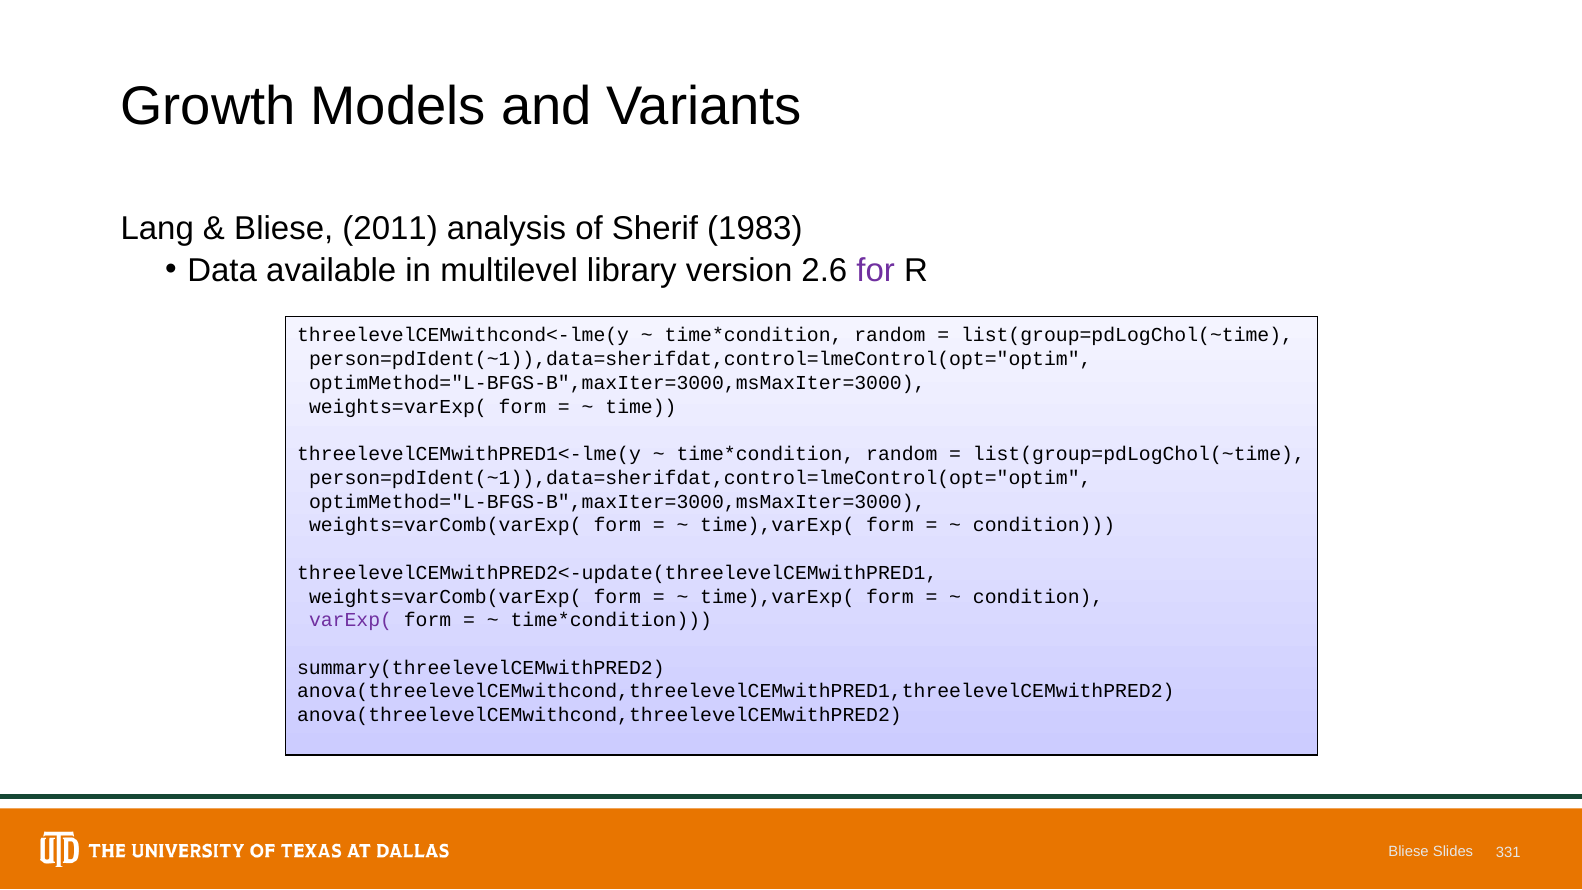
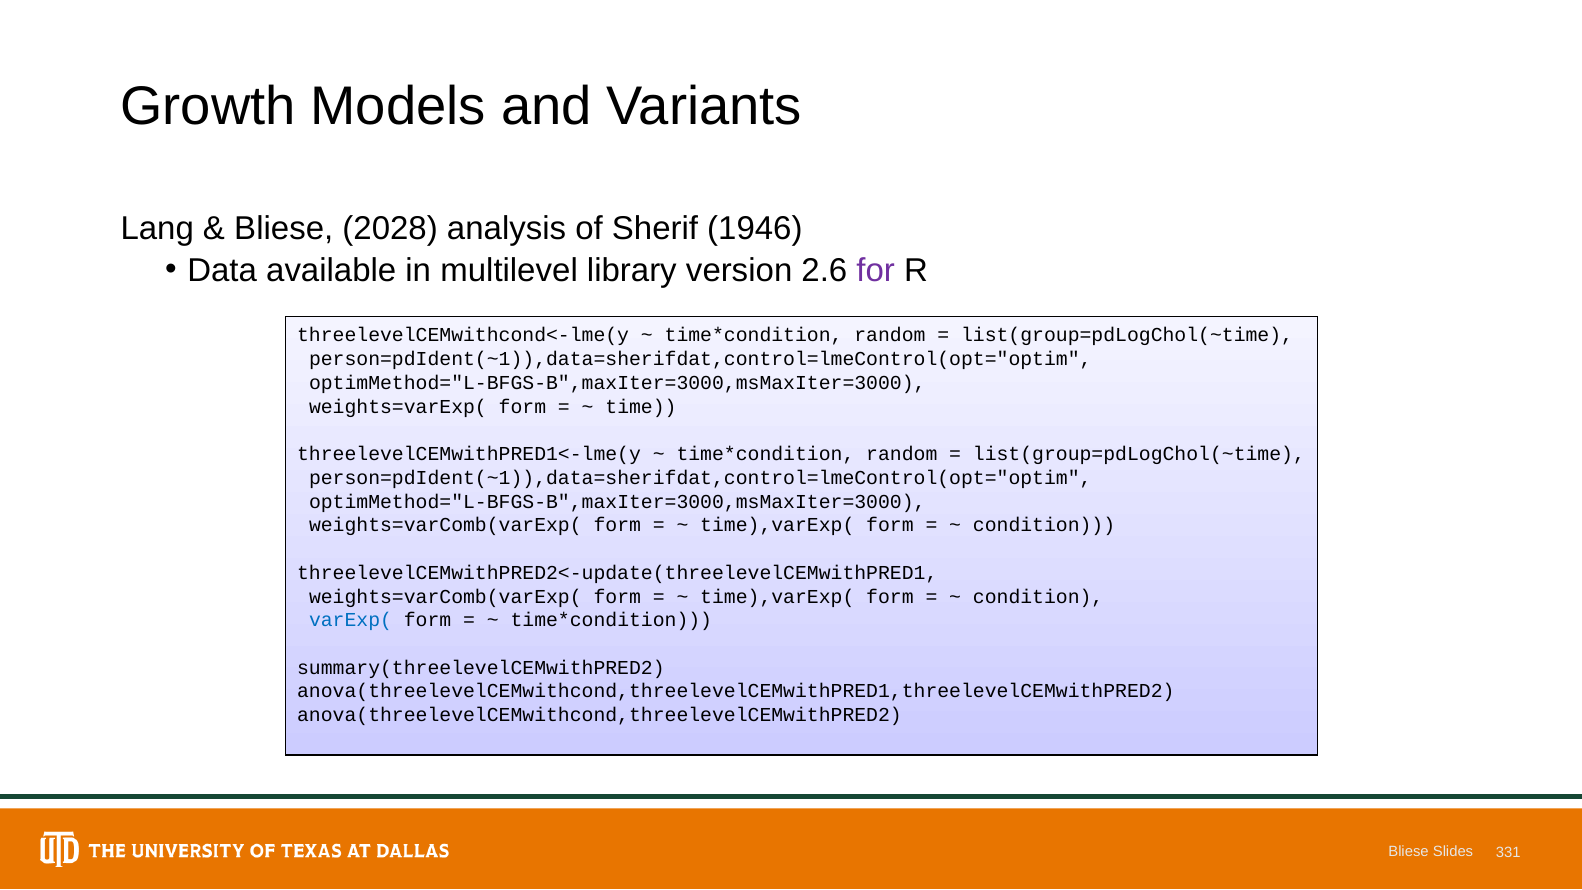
2011: 2011 -> 2028
1983: 1983 -> 1946
varExp( colour: purple -> blue
